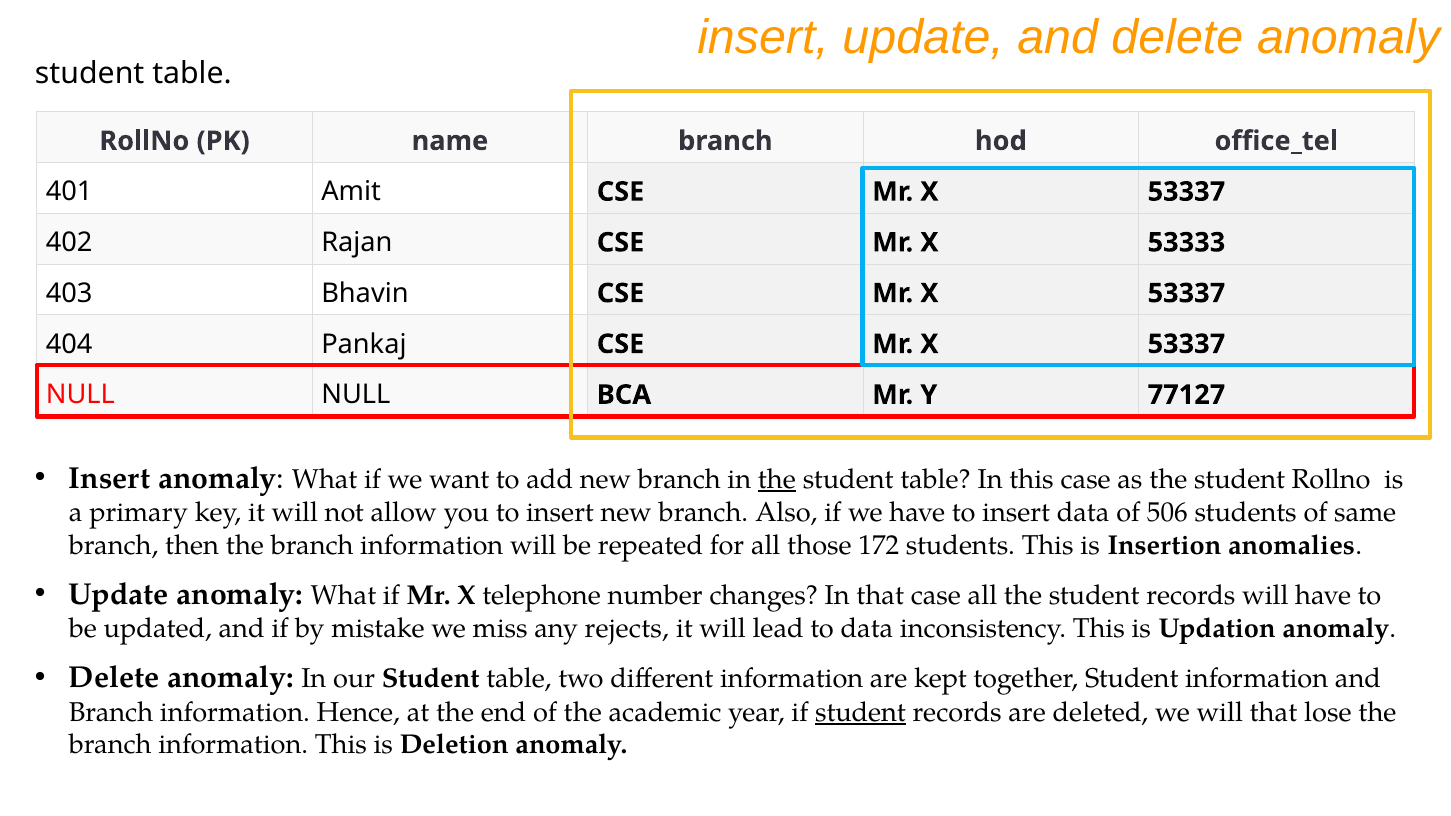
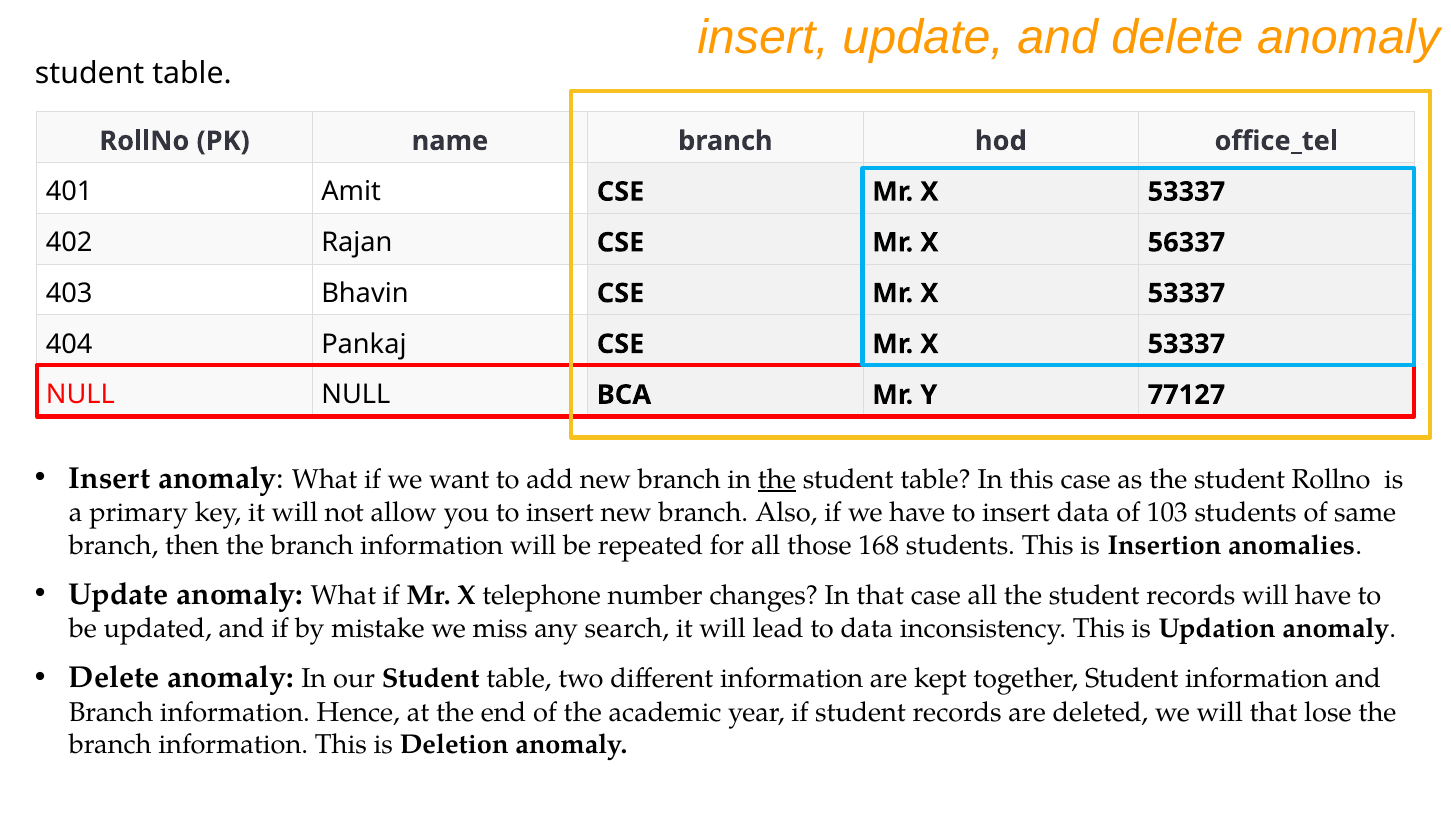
53333: 53333 -> 56337
506: 506 -> 103
172: 172 -> 168
rejects: rejects -> search
student at (860, 712) underline: present -> none
